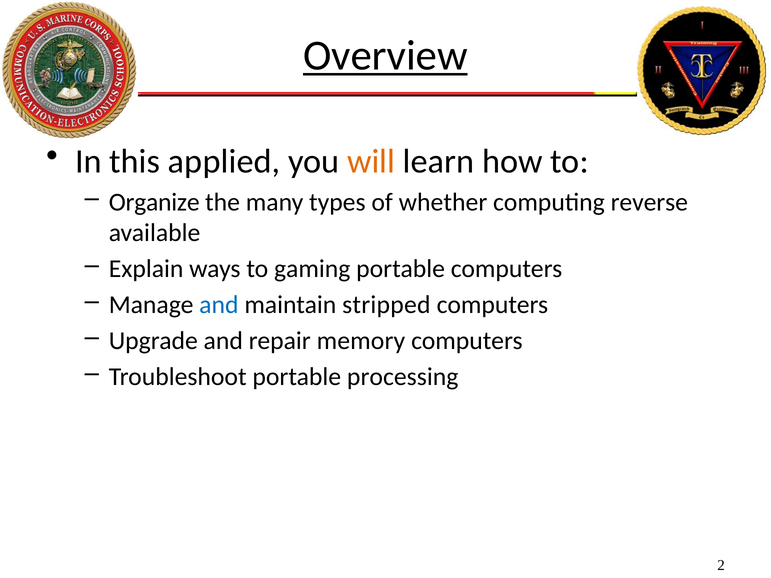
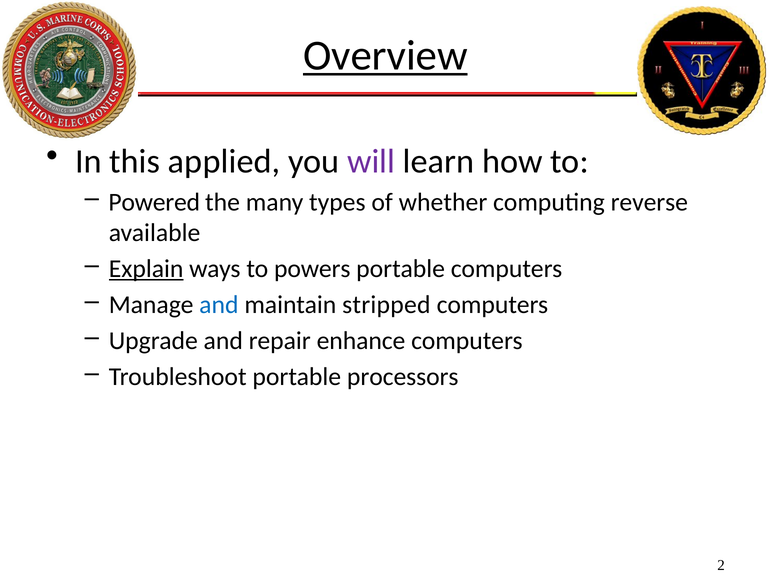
will colour: orange -> purple
Organize: Organize -> Powered
Explain underline: none -> present
gaming: gaming -> powers
memory: memory -> enhance
processing: processing -> processors
